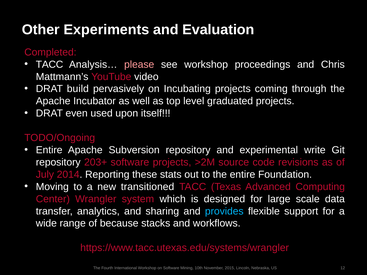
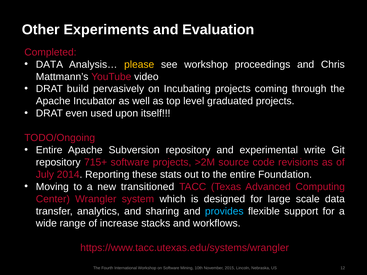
TACC at (50, 64): TACC -> DATA
please colour: pink -> yellow
203+: 203+ -> 715+
because: because -> increase
